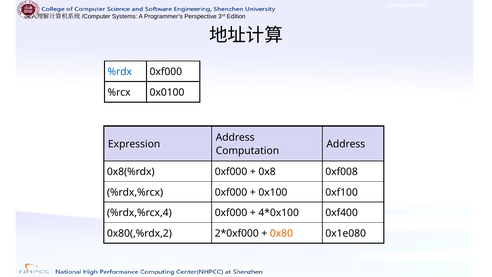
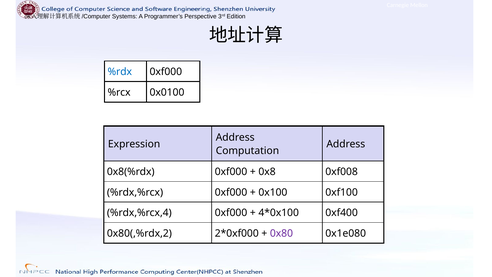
0x80 colour: orange -> purple
